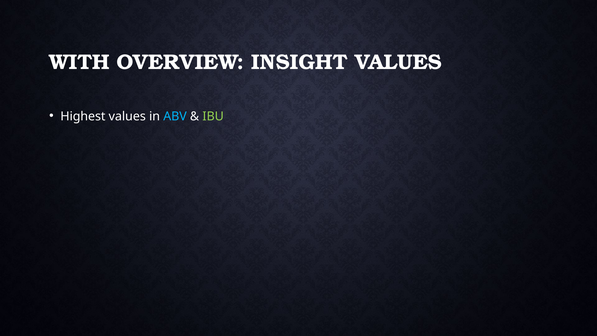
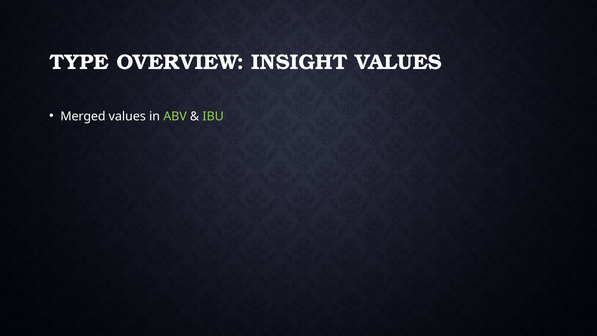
WITH: WITH -> TYPE
Highest: Highest -> Merged
ABV colour: light blue -> light green
